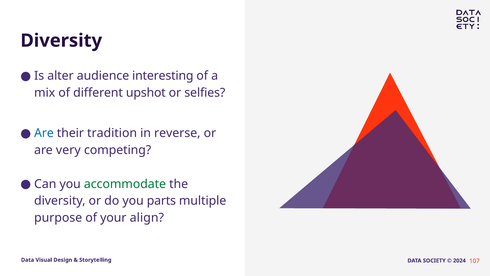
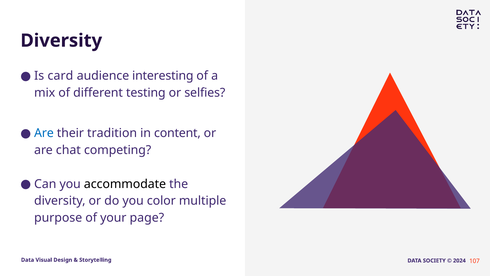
alter: alter -> card
upshot: upshot -> testing
reverse: reverse -> content
very: very -> chat
accommodate colour: green -> black
parts: parts -> color
align: align -> page
